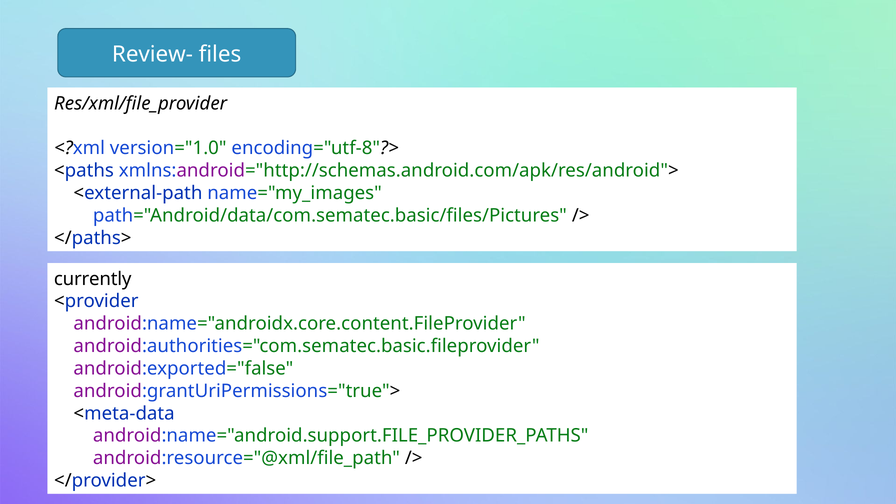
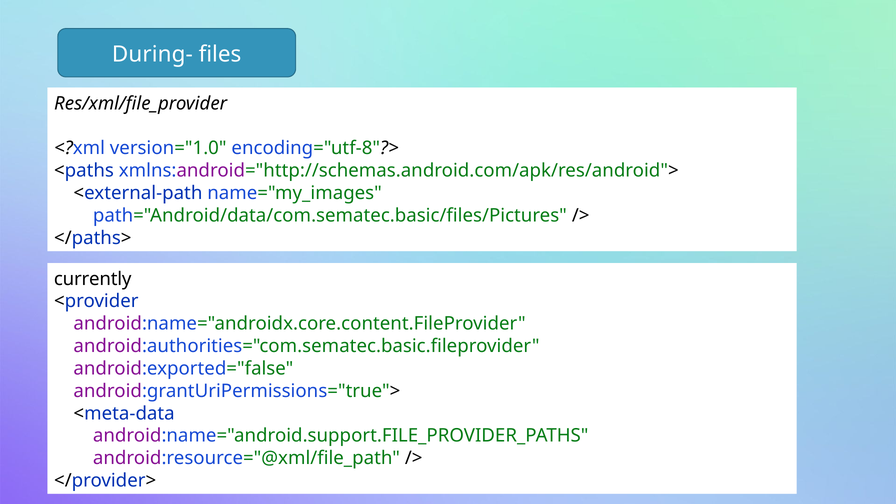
Review-: Review- -> During-
